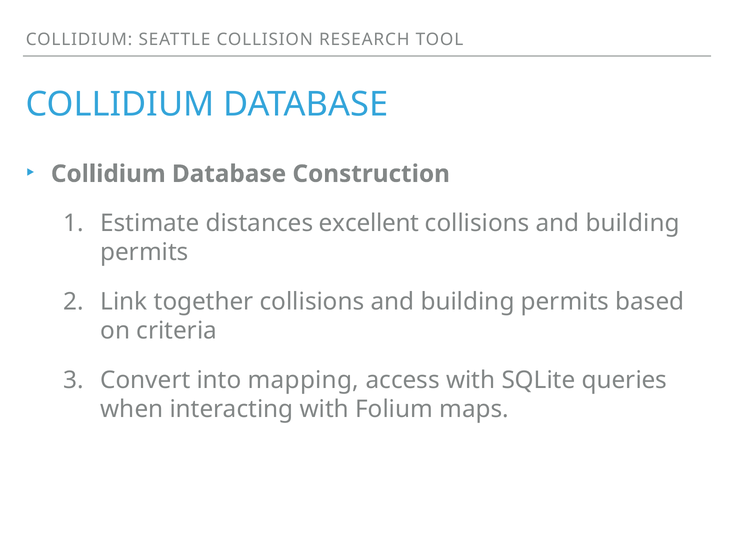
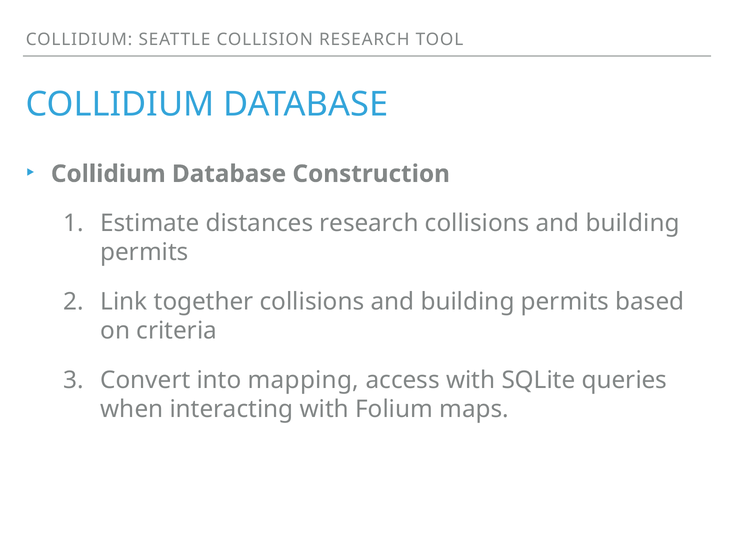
distances excellent: excellent -> research
